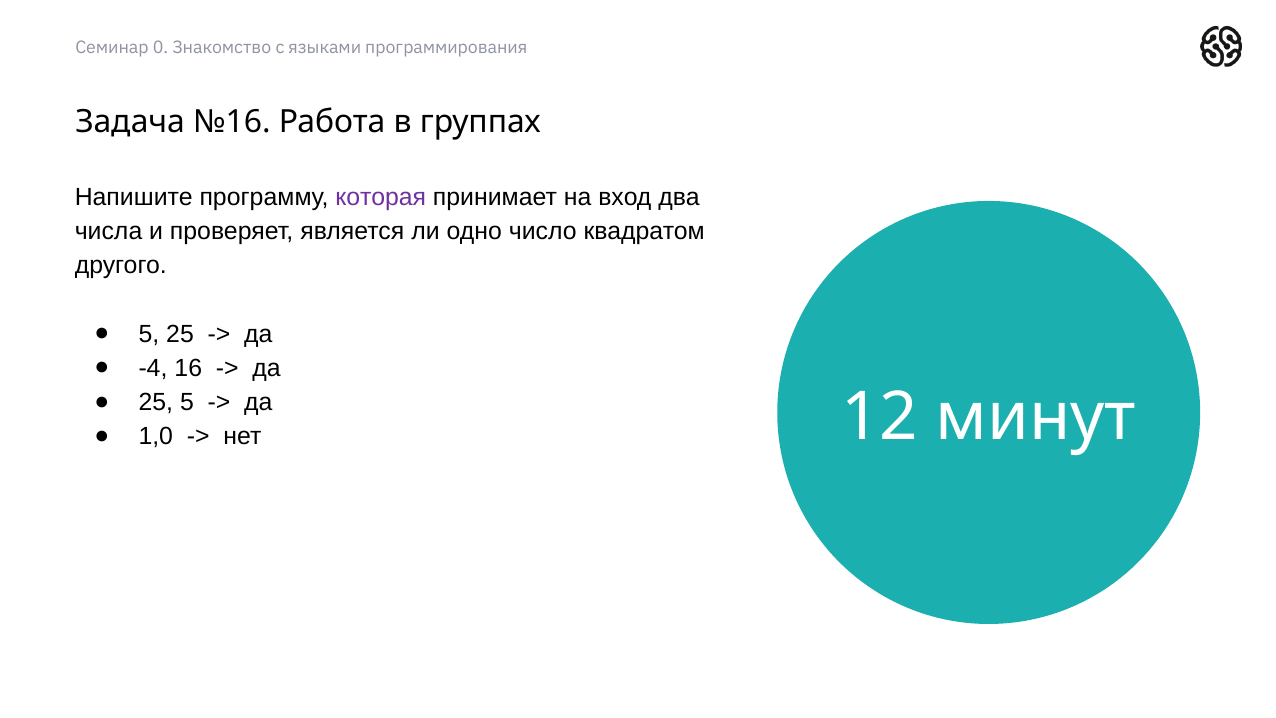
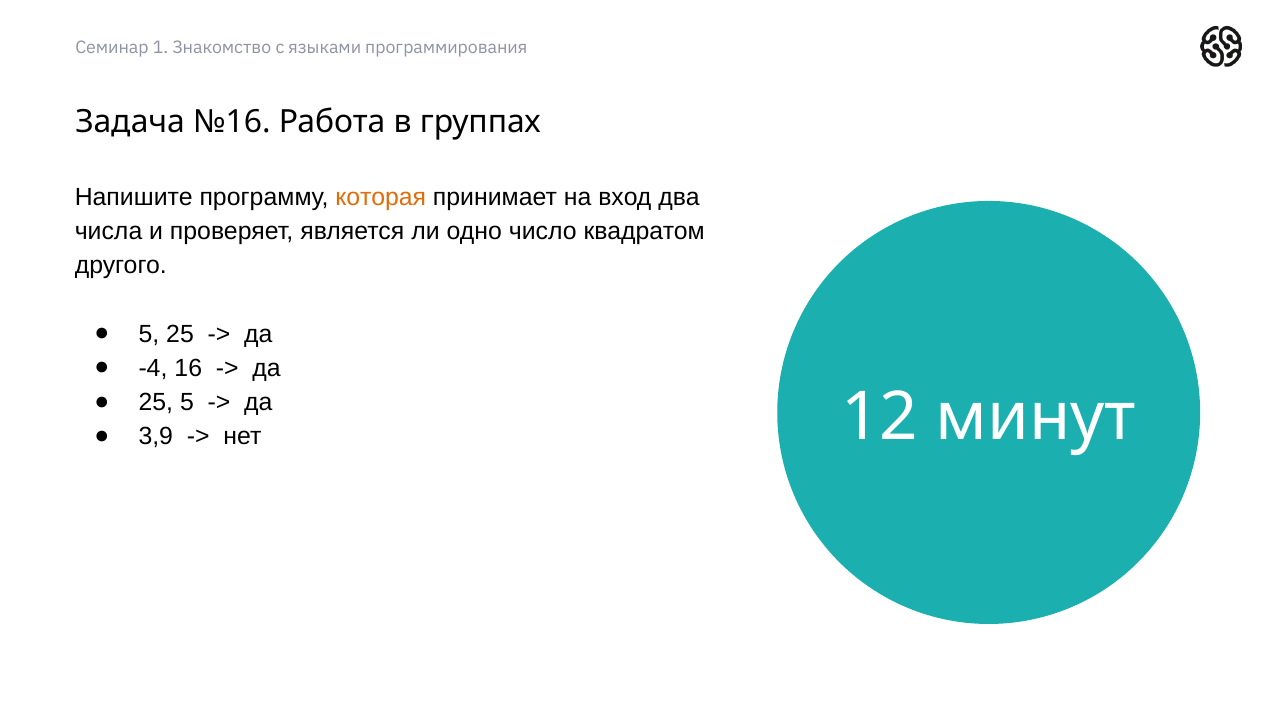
0: 0 -> 1
которая colour: purple -> orange
1,0: 1,0 -> 3,9
